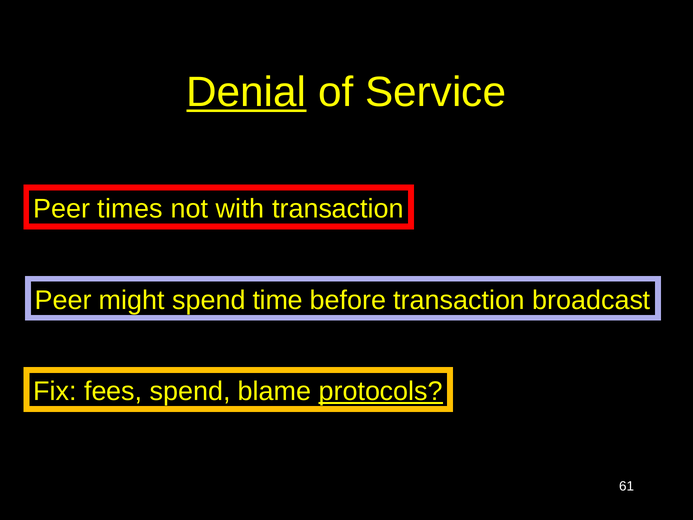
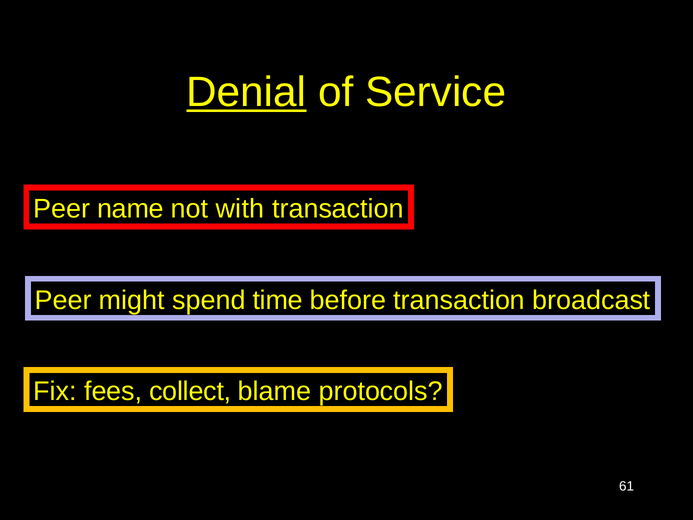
times: times -> name
fees spend: spend -> collect
protocols underline: present -> none
